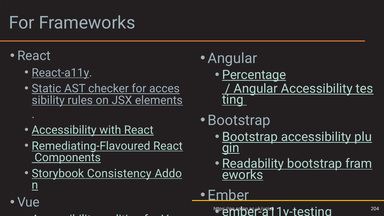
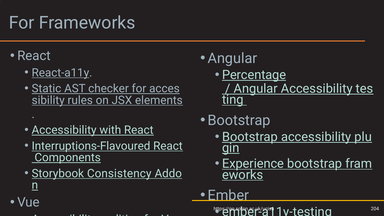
Remediating-Flavoured: Remediating-Flavoured -> Interruptions-Flavoured
Readability: Readability -> Experience
